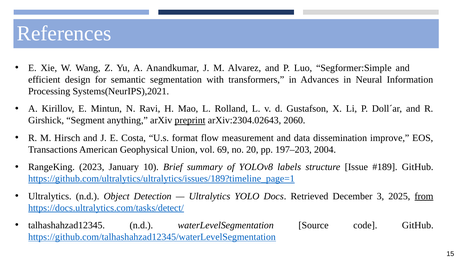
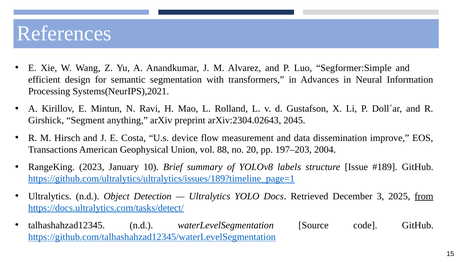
preprint underline: present -> none
2060: 2060 -> 2045
format: format -> device
69: 69 -> 88
